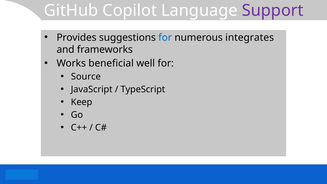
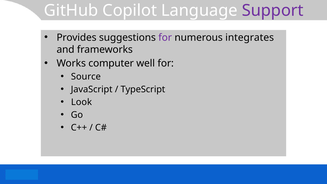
for at (165, 37) colour: blue -> purple
beneficial: beneficial -> computer
Keep: Keep -> Look
